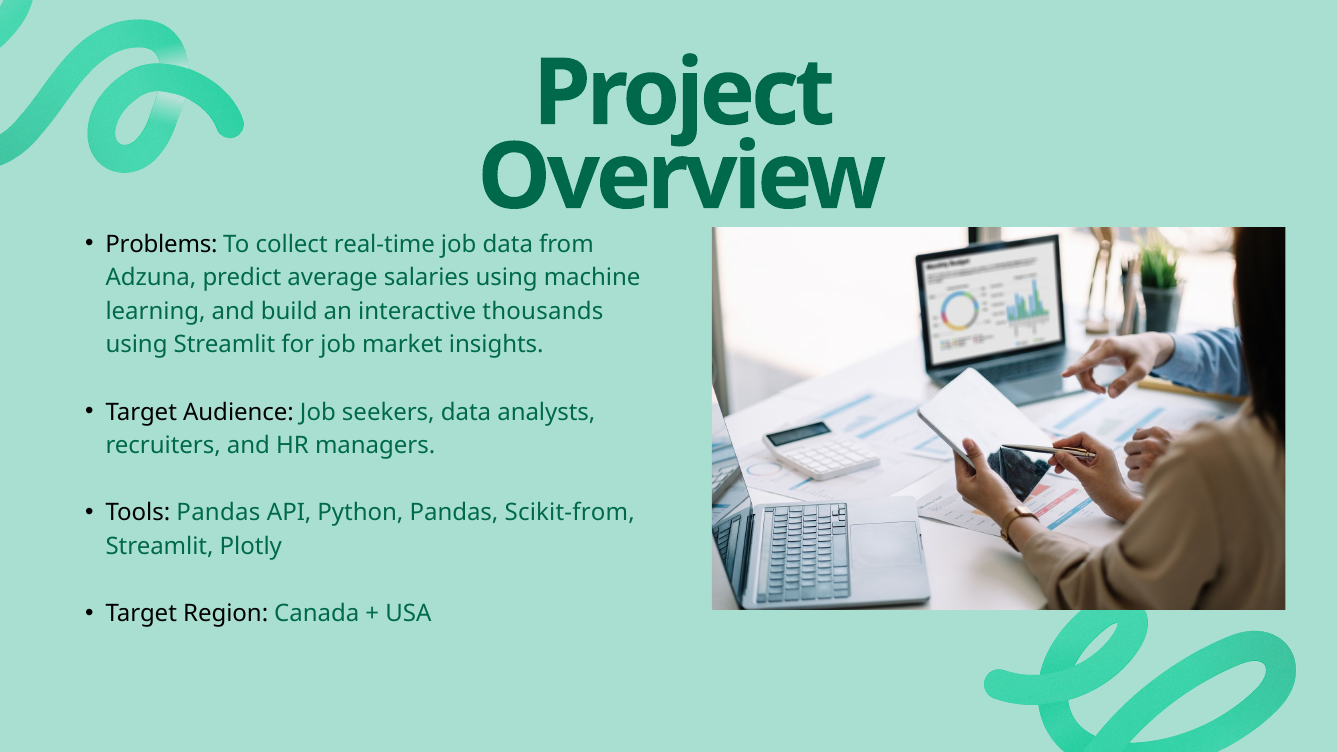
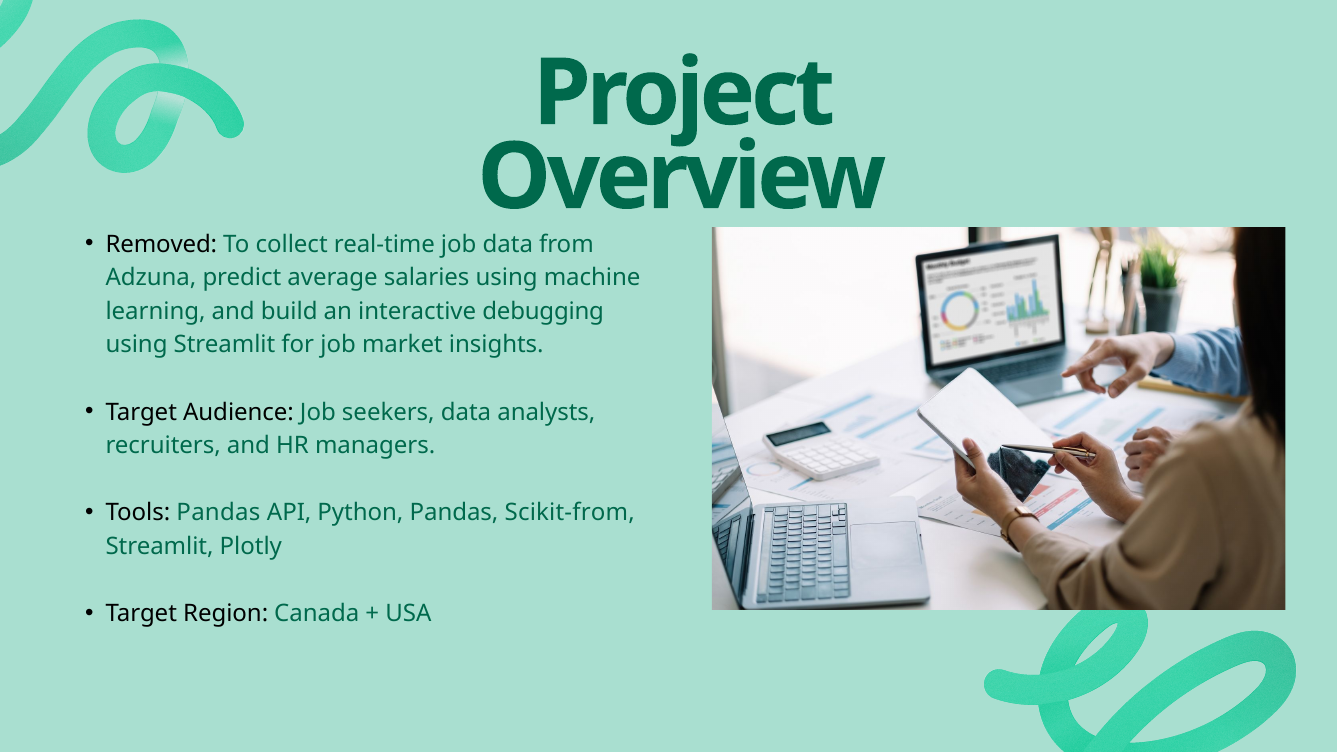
Problems: Problems -> Removed
thousands: thousands -> debugging
